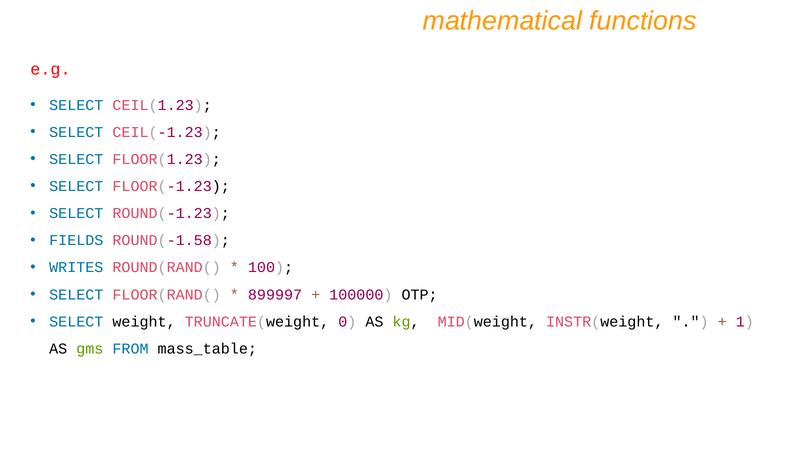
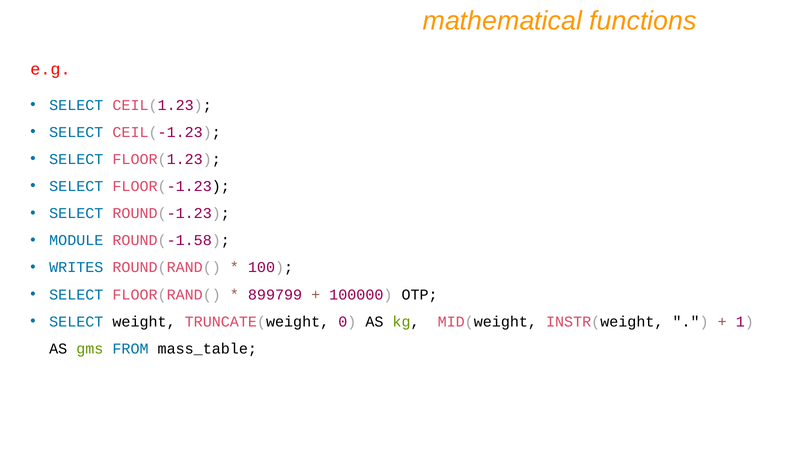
FIELDS: FIELDS -> MODULE
899997: 899997 -> 899799
